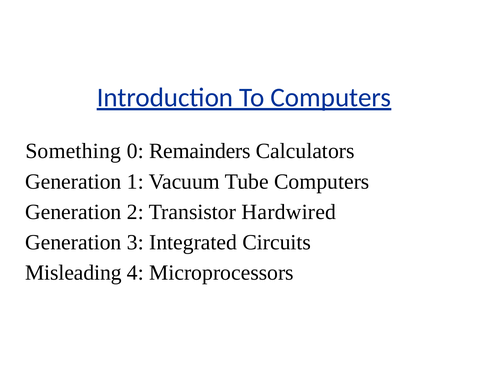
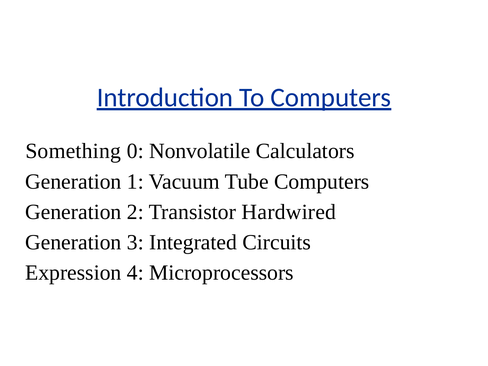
Remainders: Remainders -> Nonvolatile
Misleading: Misleading -> Expression
